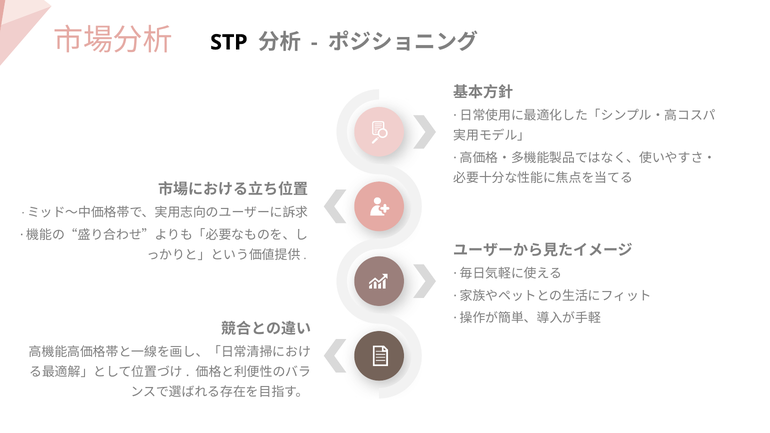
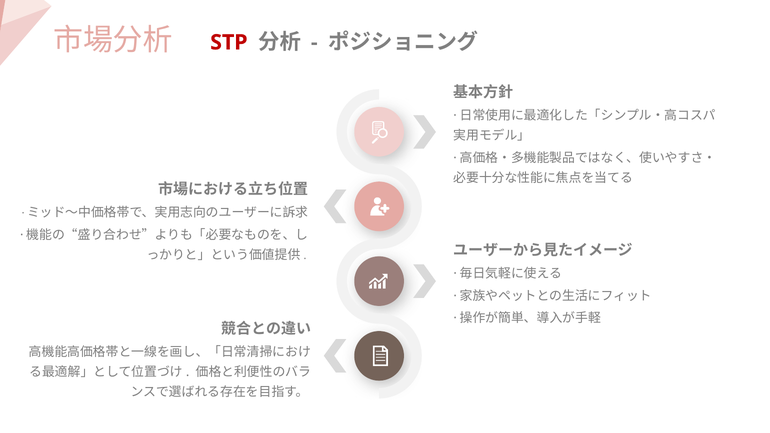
STP colour: black -> red
